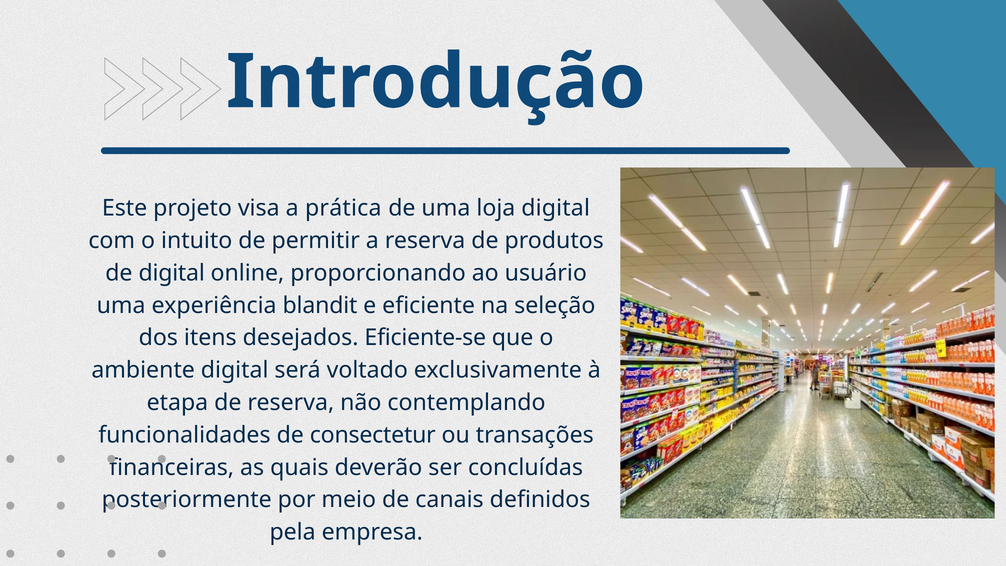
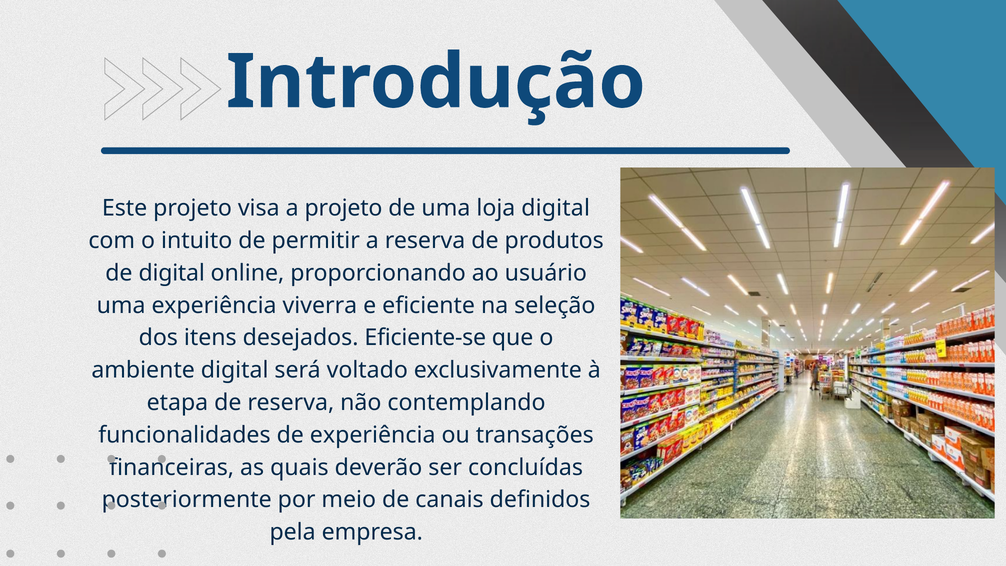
a prática: prática -> projeto
blandit: blandit -> viverra
de consectetur: consectetur -> experiência
